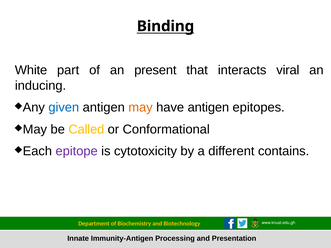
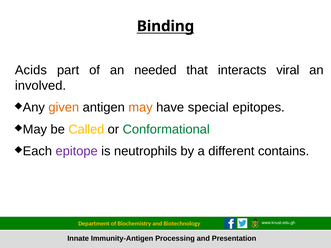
White: White -> Acids
present: present -> needed
inducing: inducing -> involved
given colour: blue -> orange
have antigen: antigen -> special
Conformational colour: black -> green
cytotoxicity: cytotoxicity -> neutrophils
